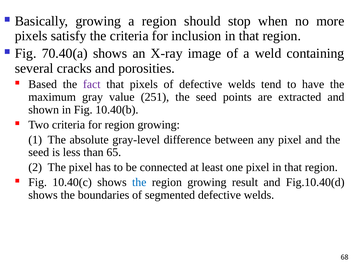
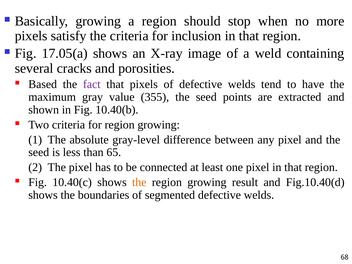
70.40(a: 70.40(a -> 17.05(a
251: 251 -> 355
the at (139, 182) colour: blue -> orange
